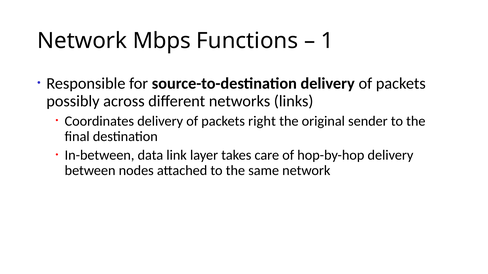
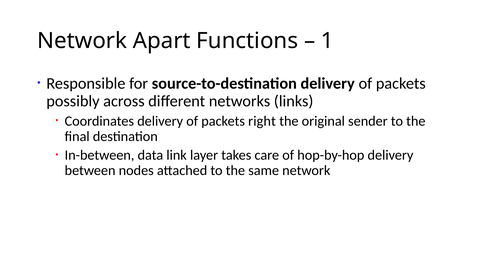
Mbps: Mbps -> Apart
